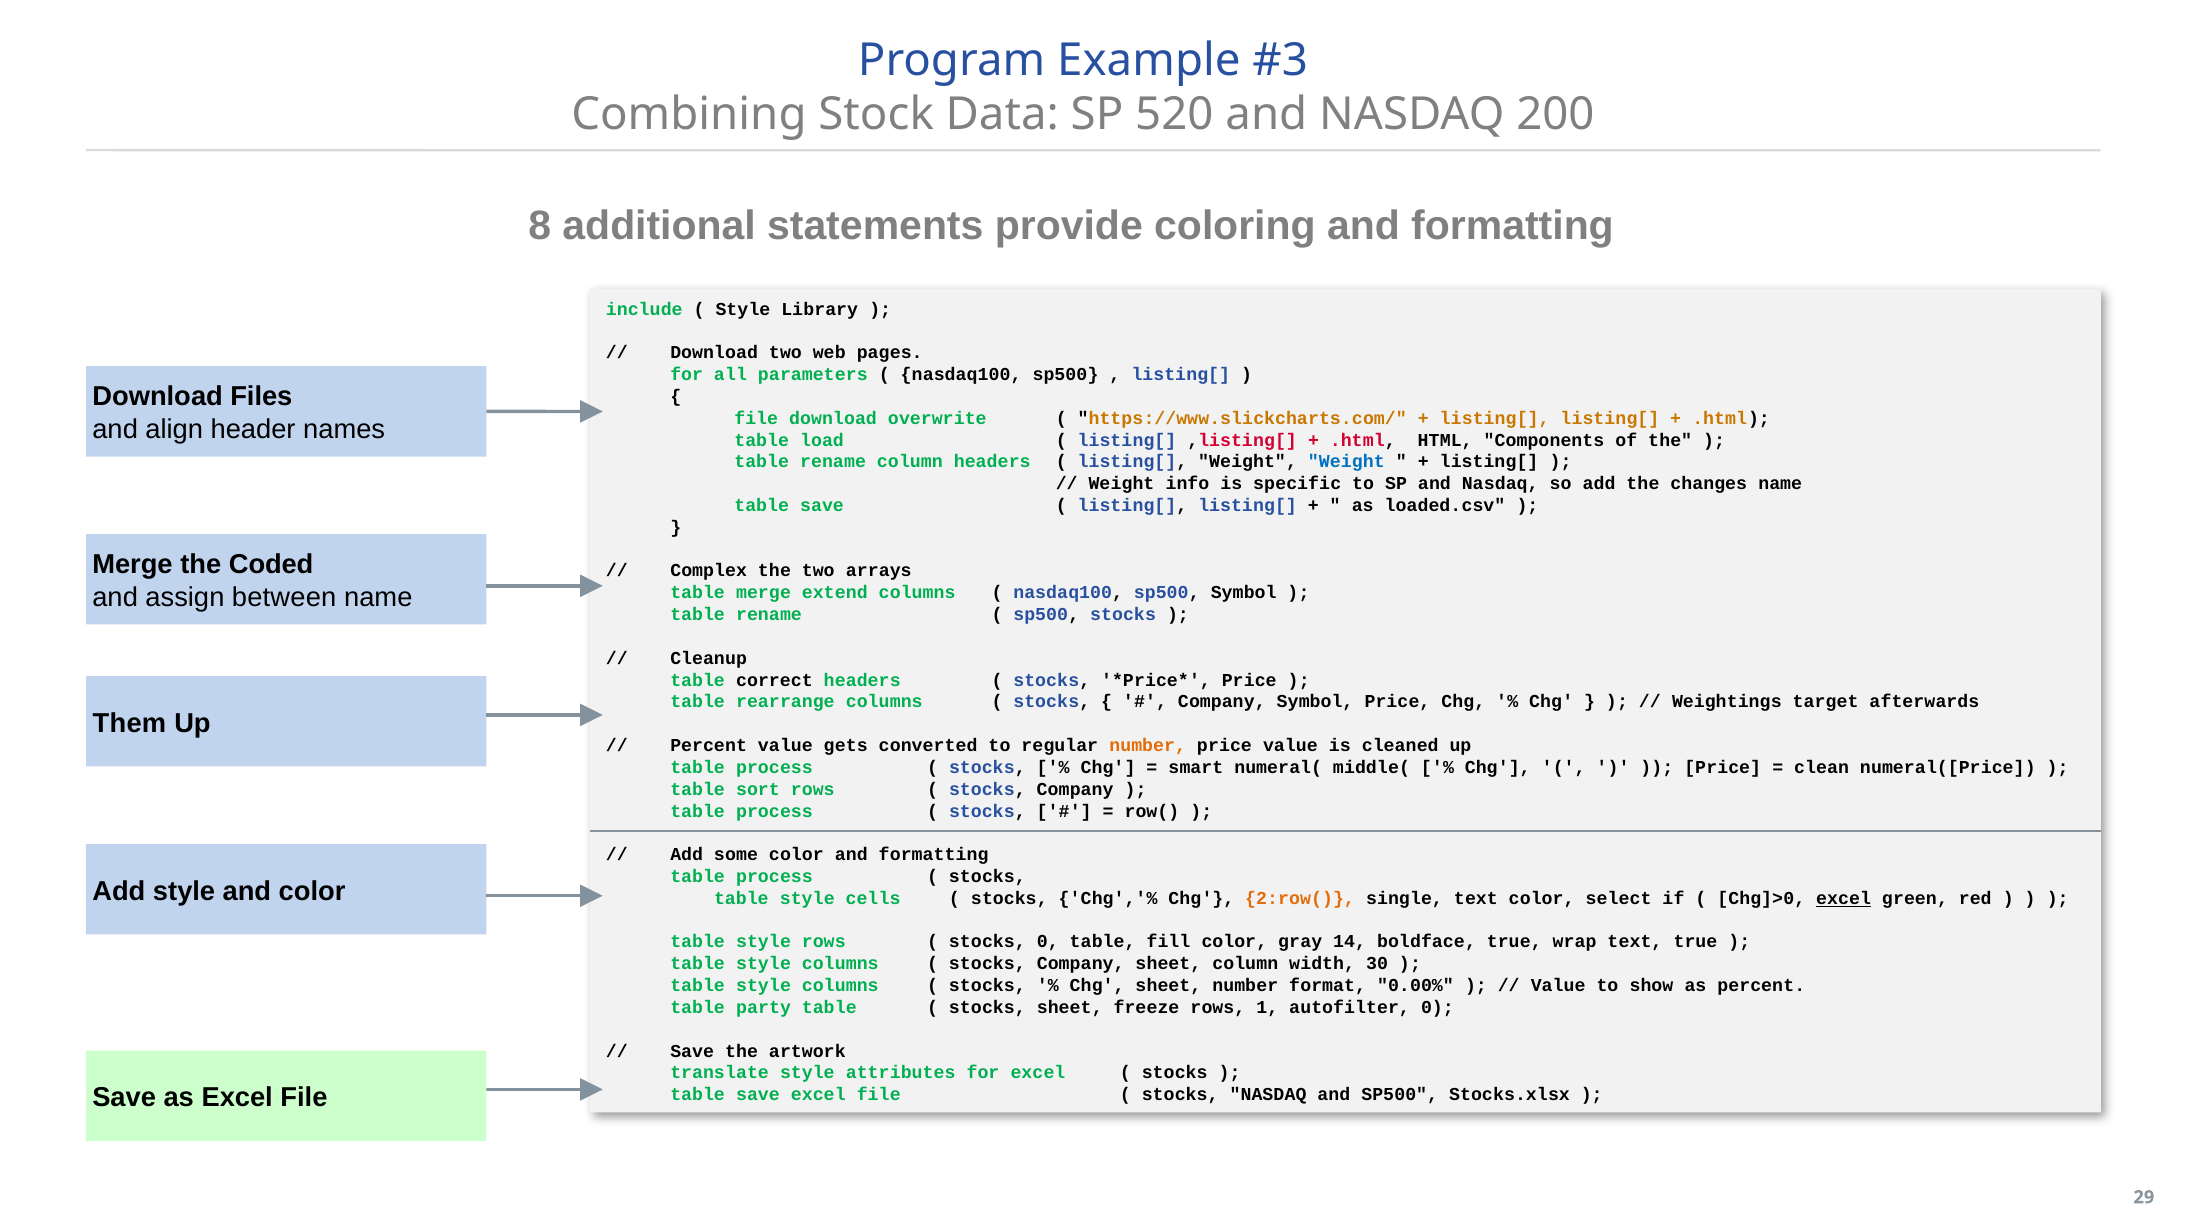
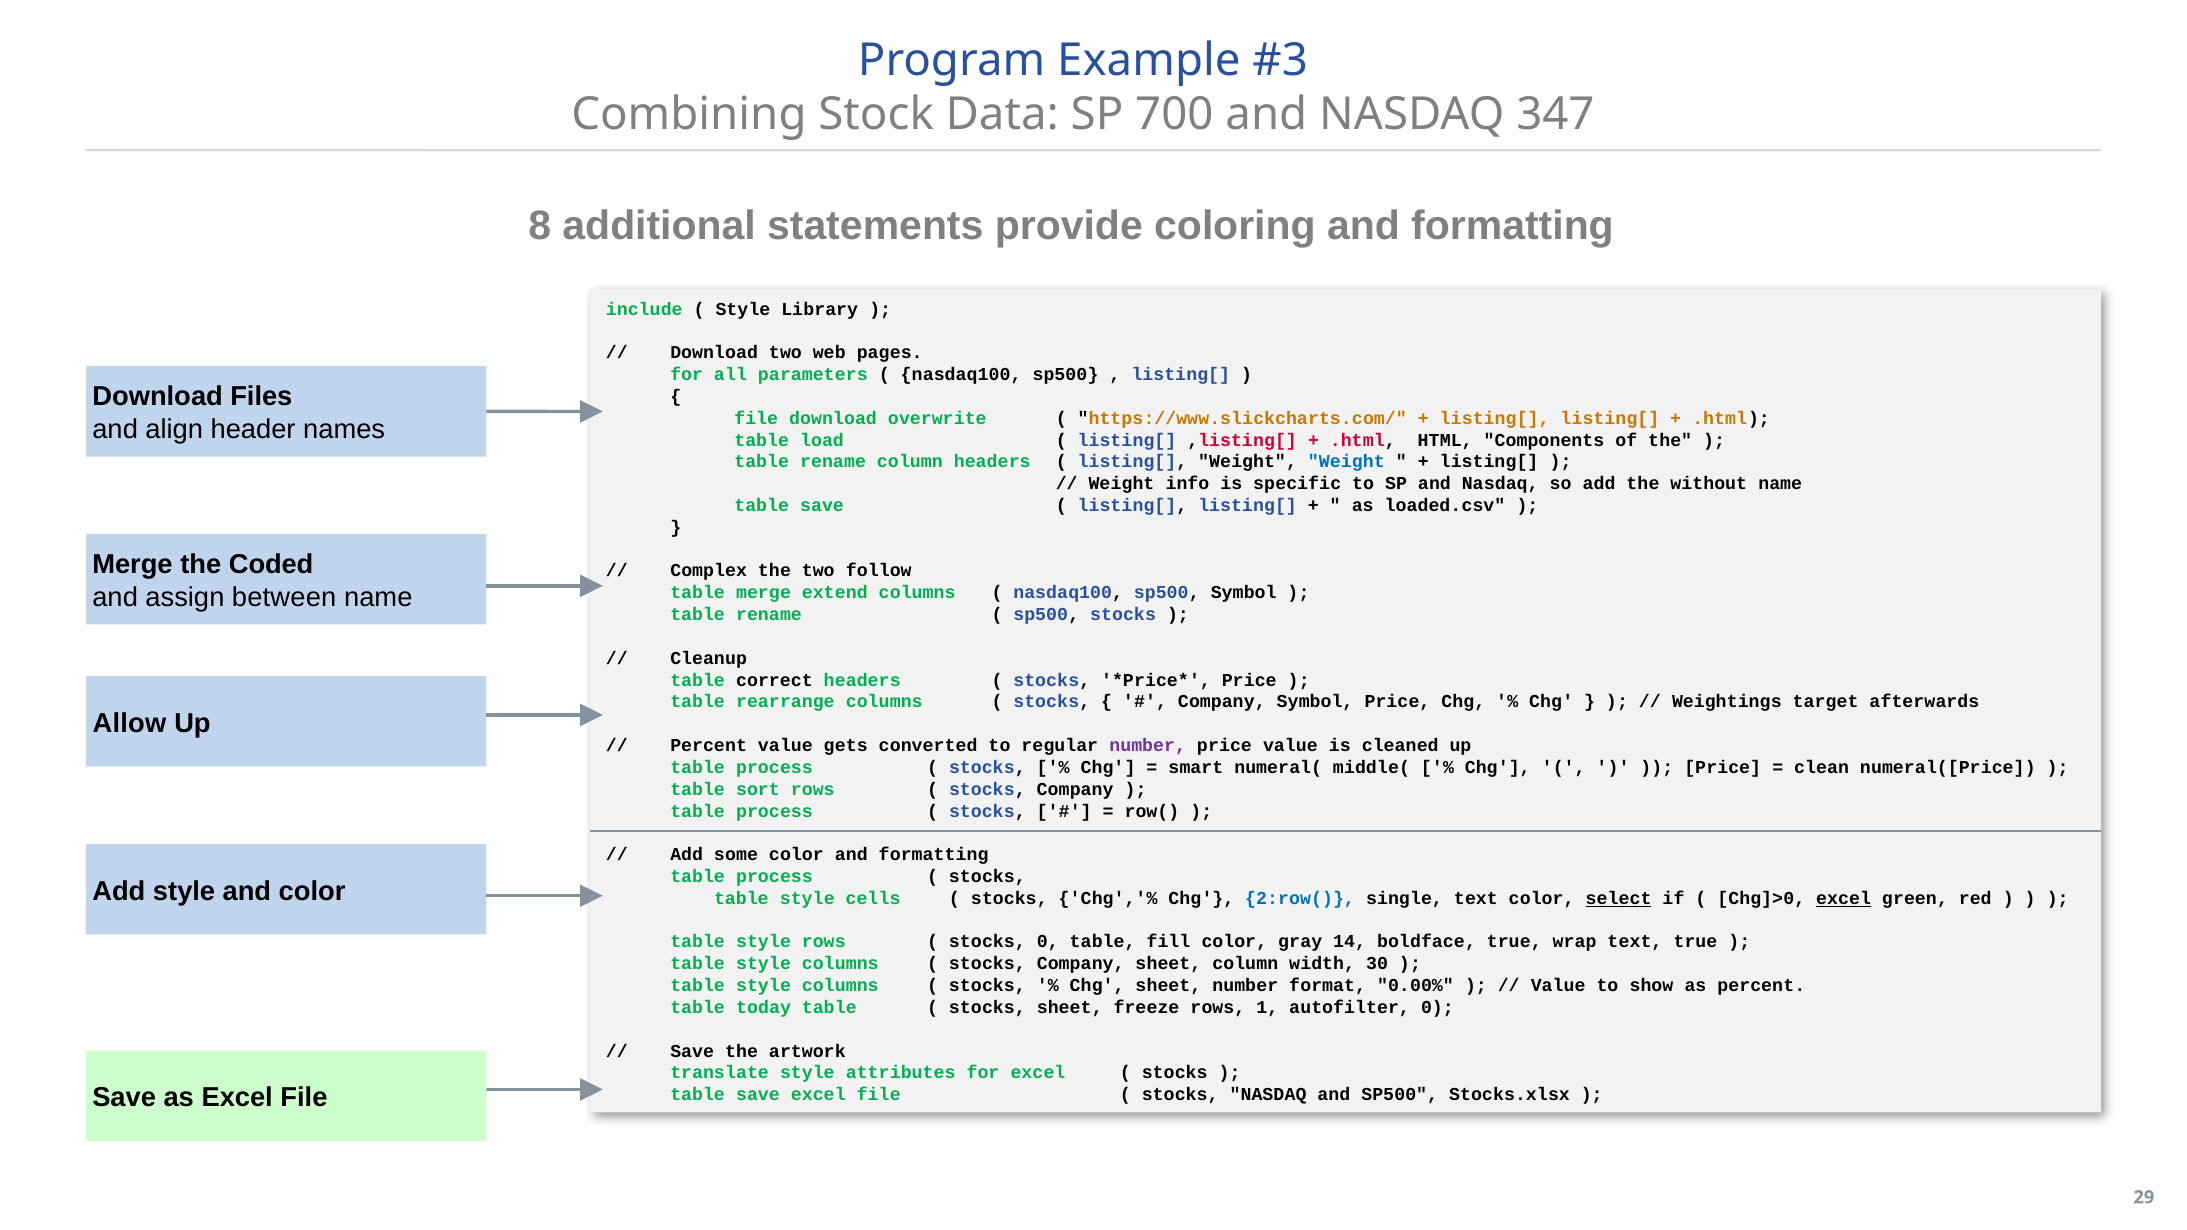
520: 520 -> 700
200: 200 -> 347
changes: changes -> without
arrays: arrays -> follow
Them: Them -> Allow
number at (1148, 746) colour: orange -> purple
2:row( colour: orange -> blue
select underline: none -> present
party: party -> today
